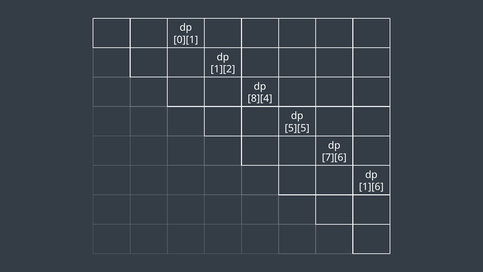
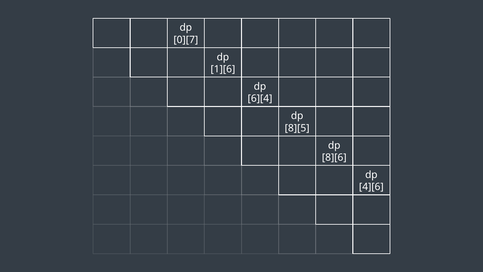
0][1 at (186, 40): 0][1 -> 0][7
1][2 at (223, 69): 1][2 -> 1][6
8][4: 8][4 -> 6][4
5][5 at (297, 128): 5][5 -> 8][5
7][6: 7][6 -> 8][6
1][6: 1][6 -> 4][6
